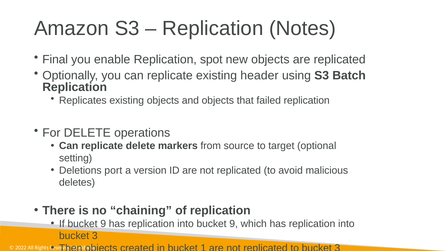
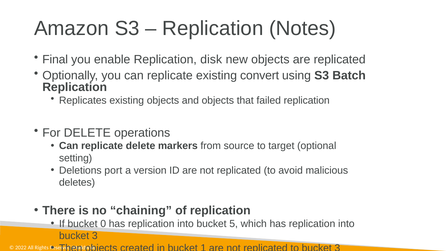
spot: spot -> disk
header: header -> convert
If bucket 9: 9 -> 0
into bucket 9: 9 -> 5
